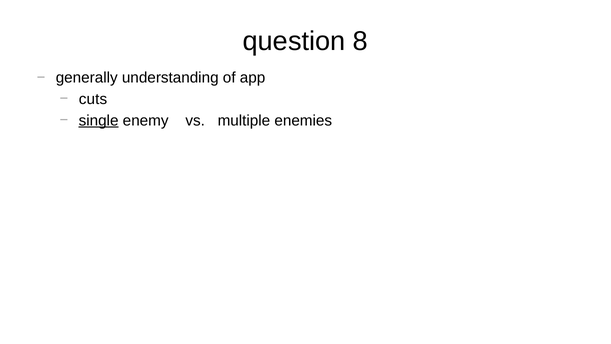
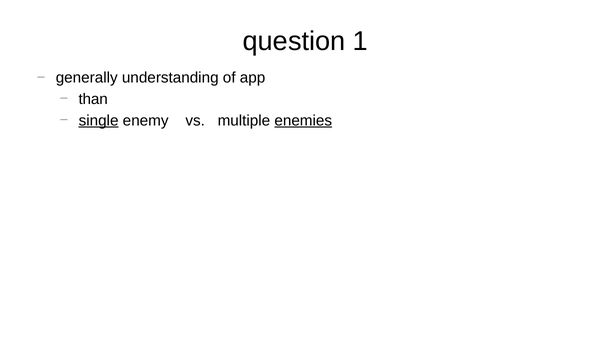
8: 8 -> 1
cuts: cuts -> than
enemies underline: none -> present
